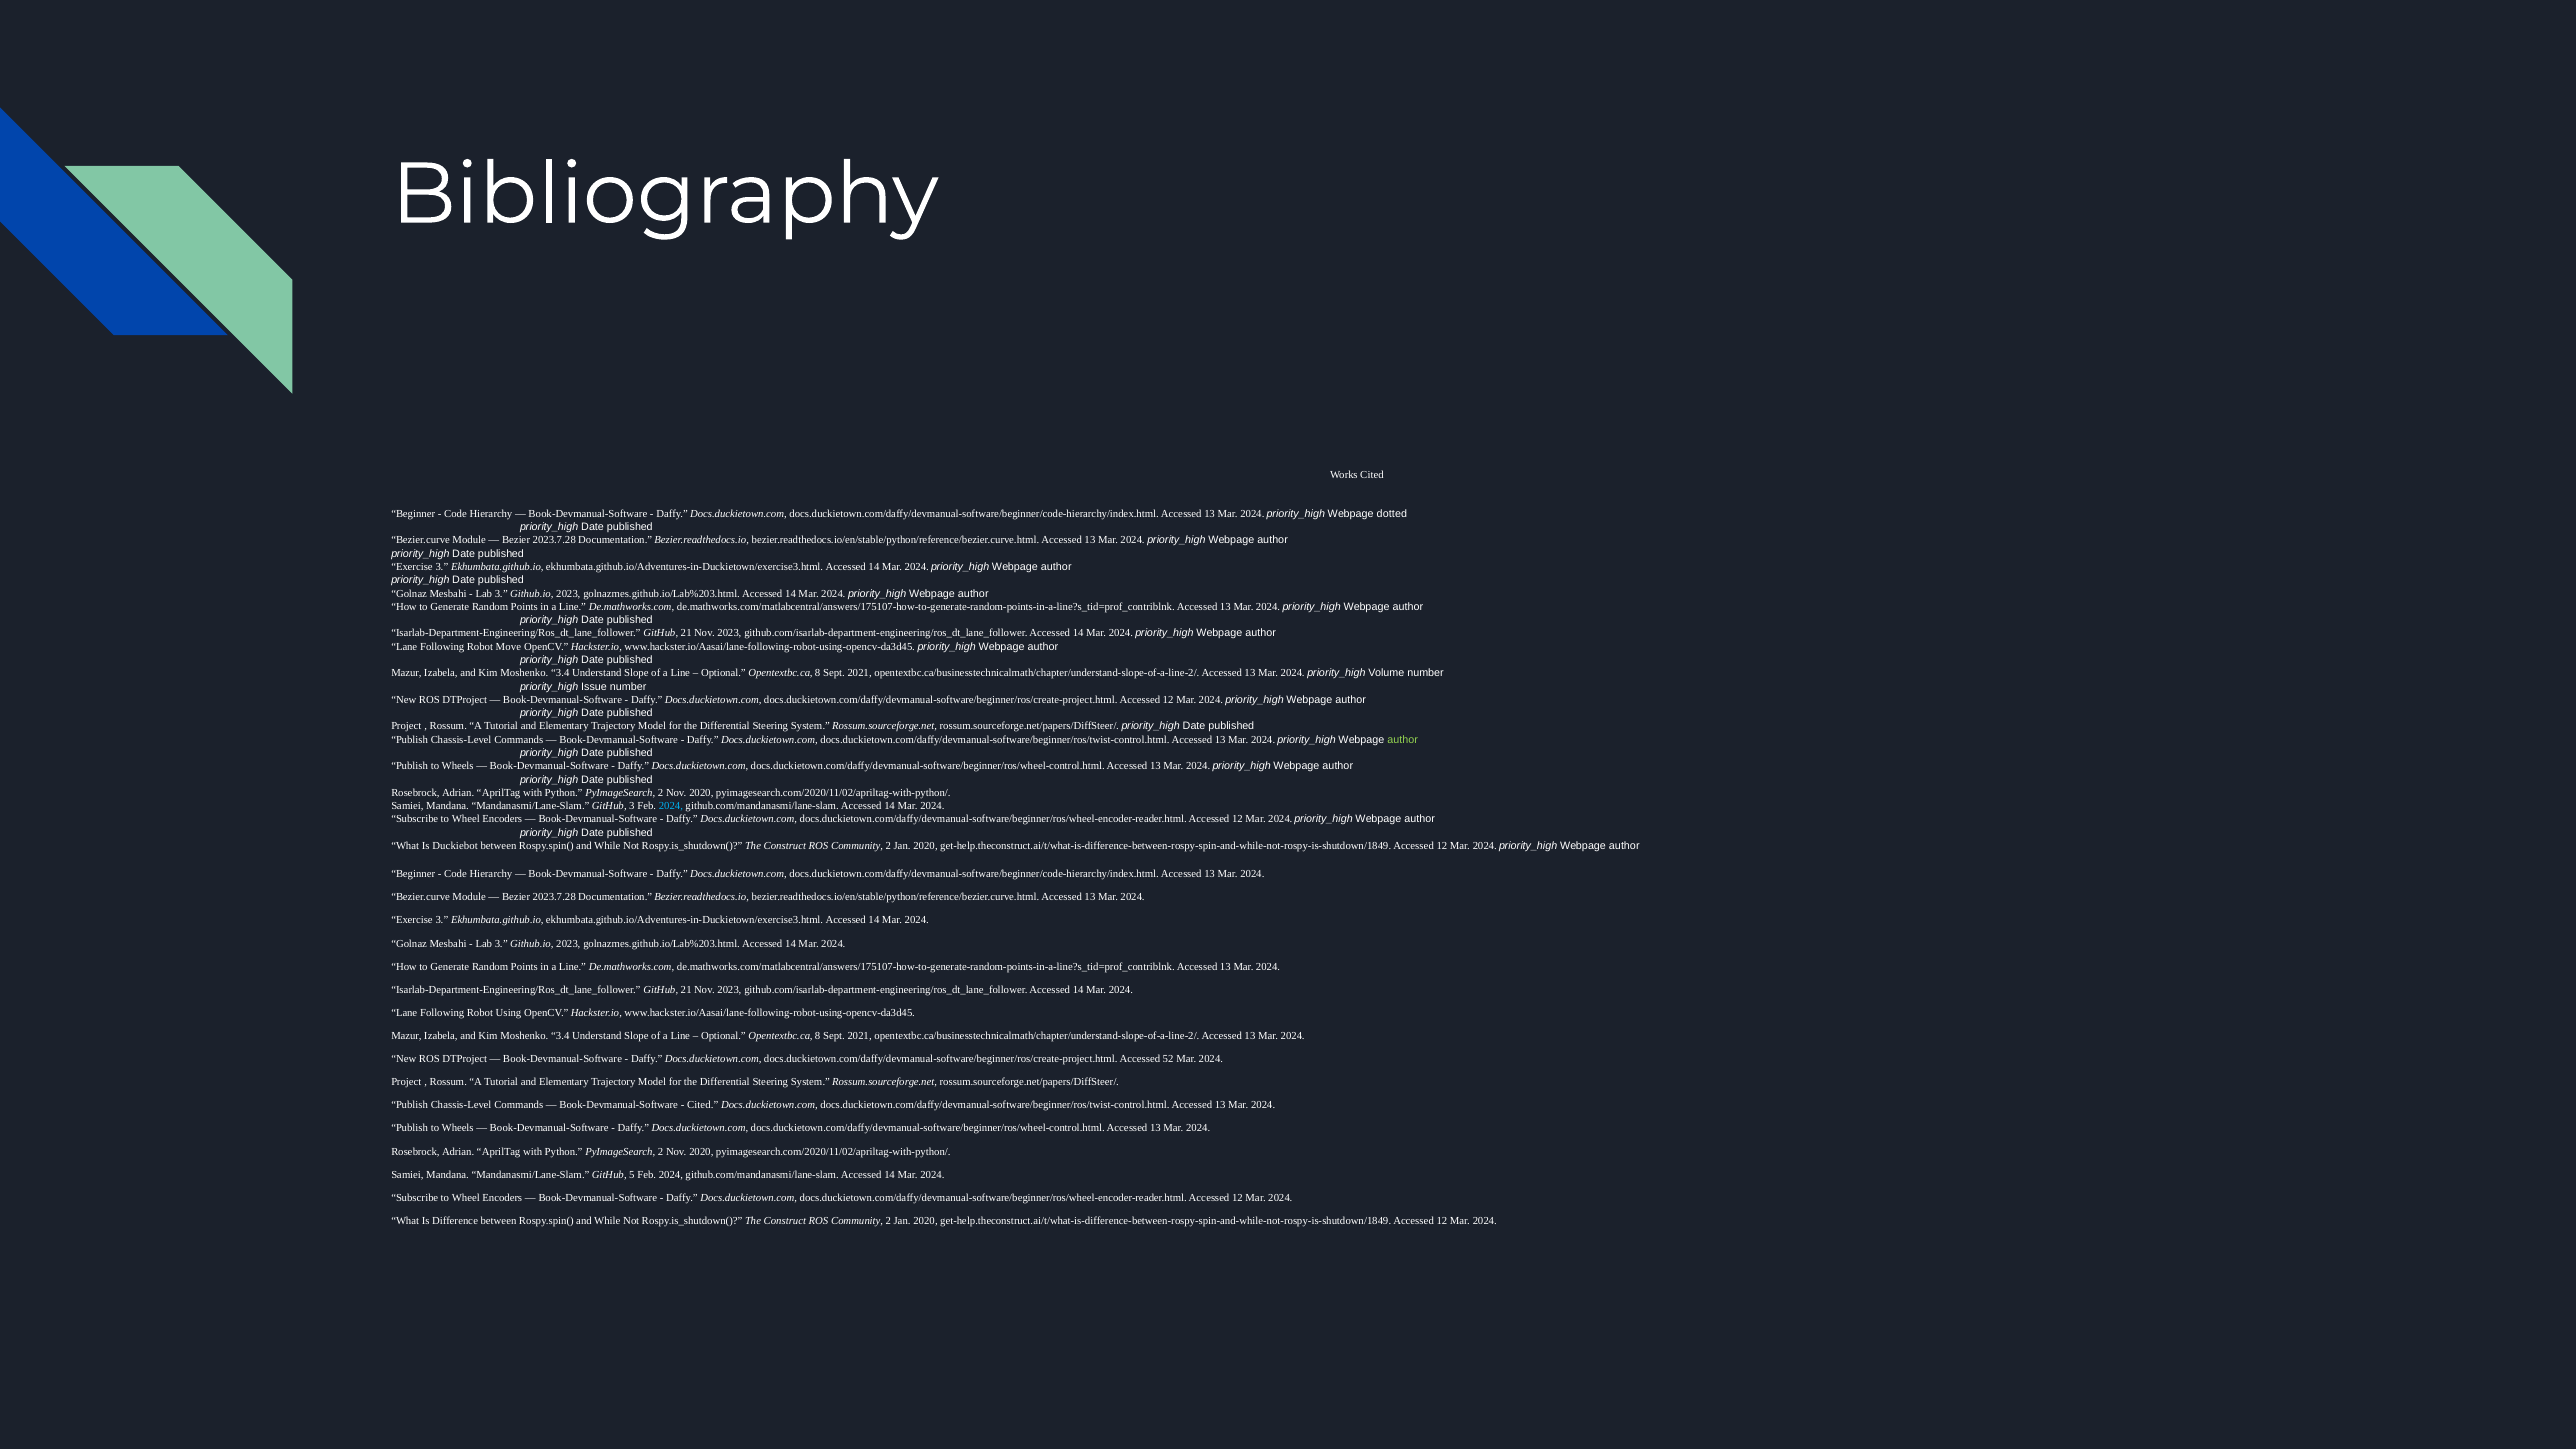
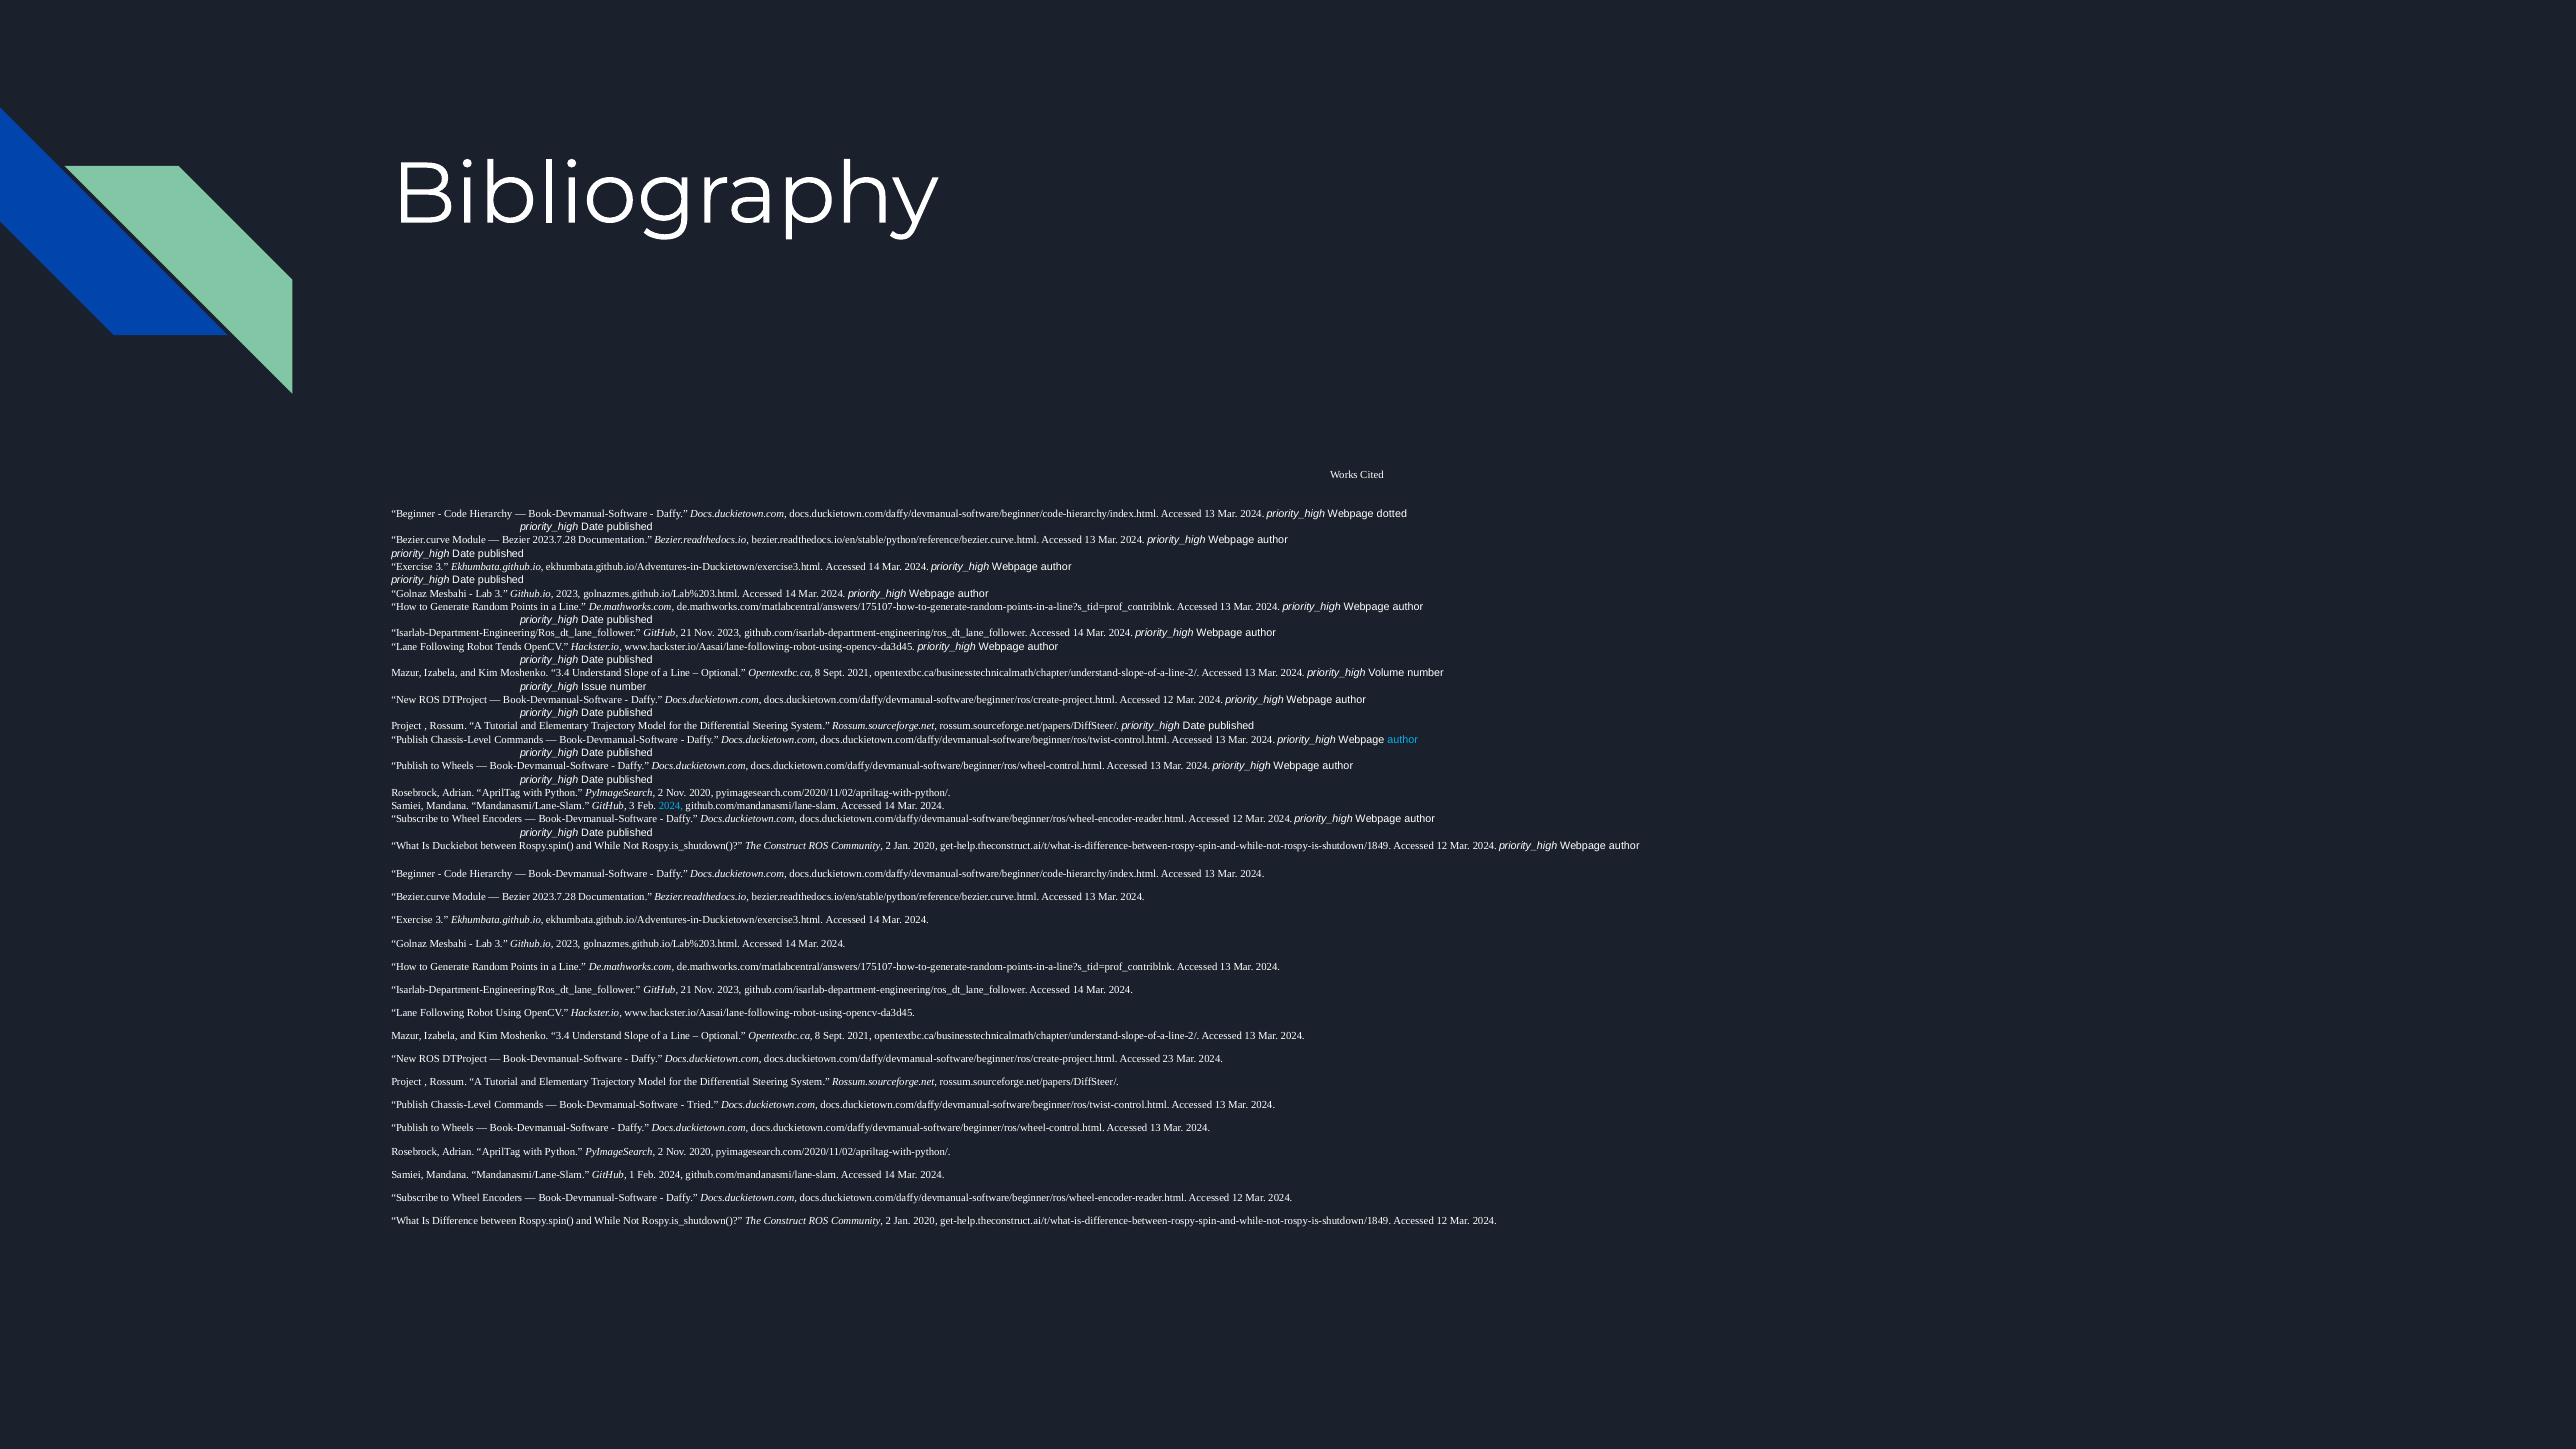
Move: Move -> Tends
author at (1403, 740) colour: light green -> light blue
52: 52 -> 23
Cited at (703, 1105): Cited -> Tried
5: 5 -> 1
